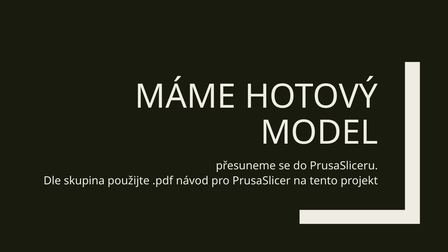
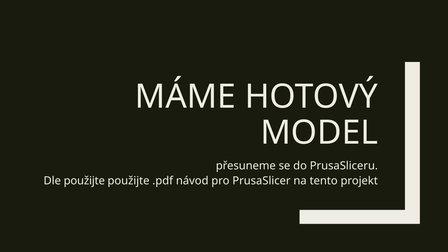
Dle skupina: skupina -> použijte
